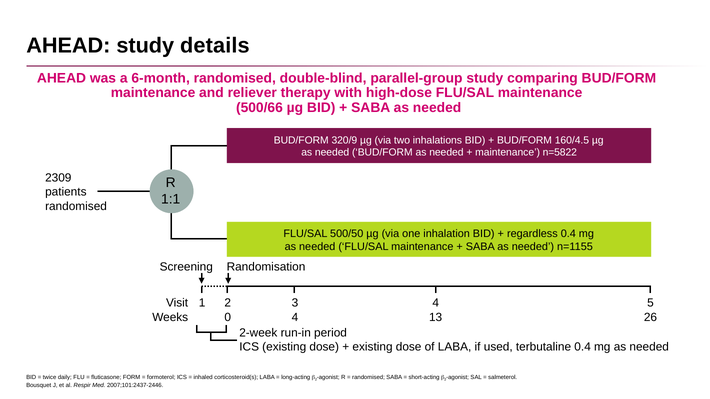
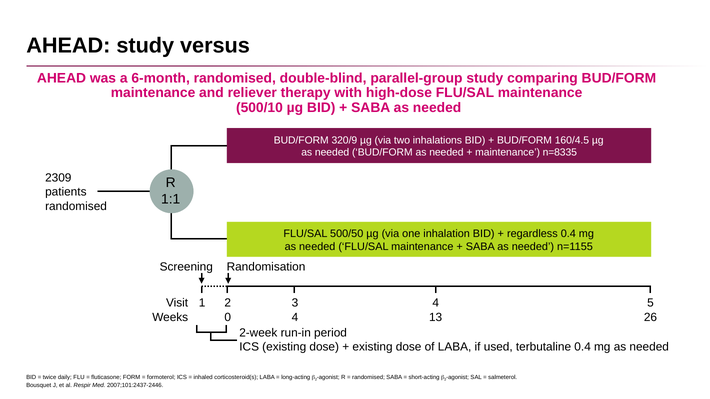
details: details -> versus
500/66: 500/66 -> 500/10
n=5822: n=5822 -> n=8335
